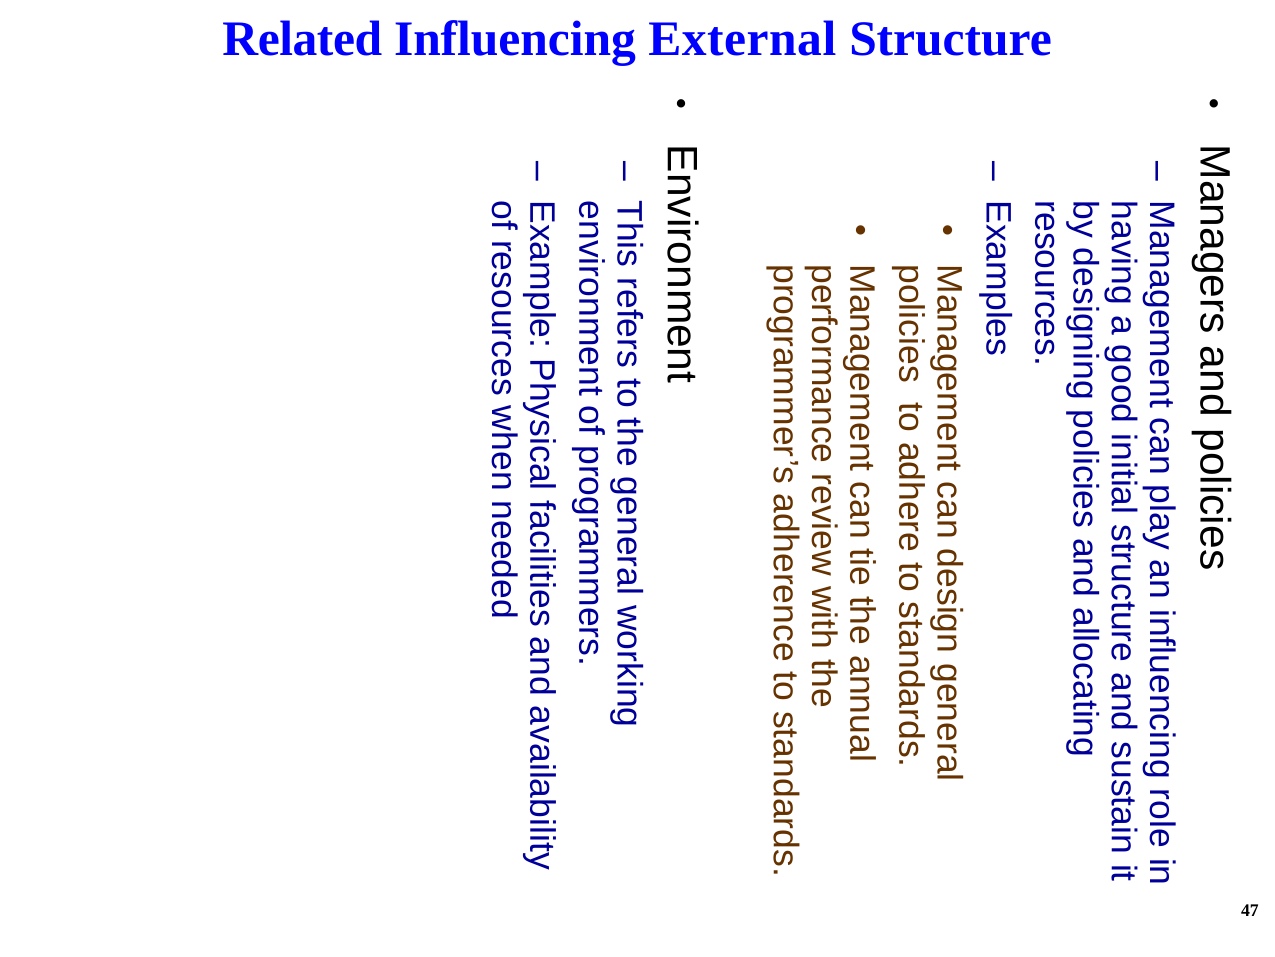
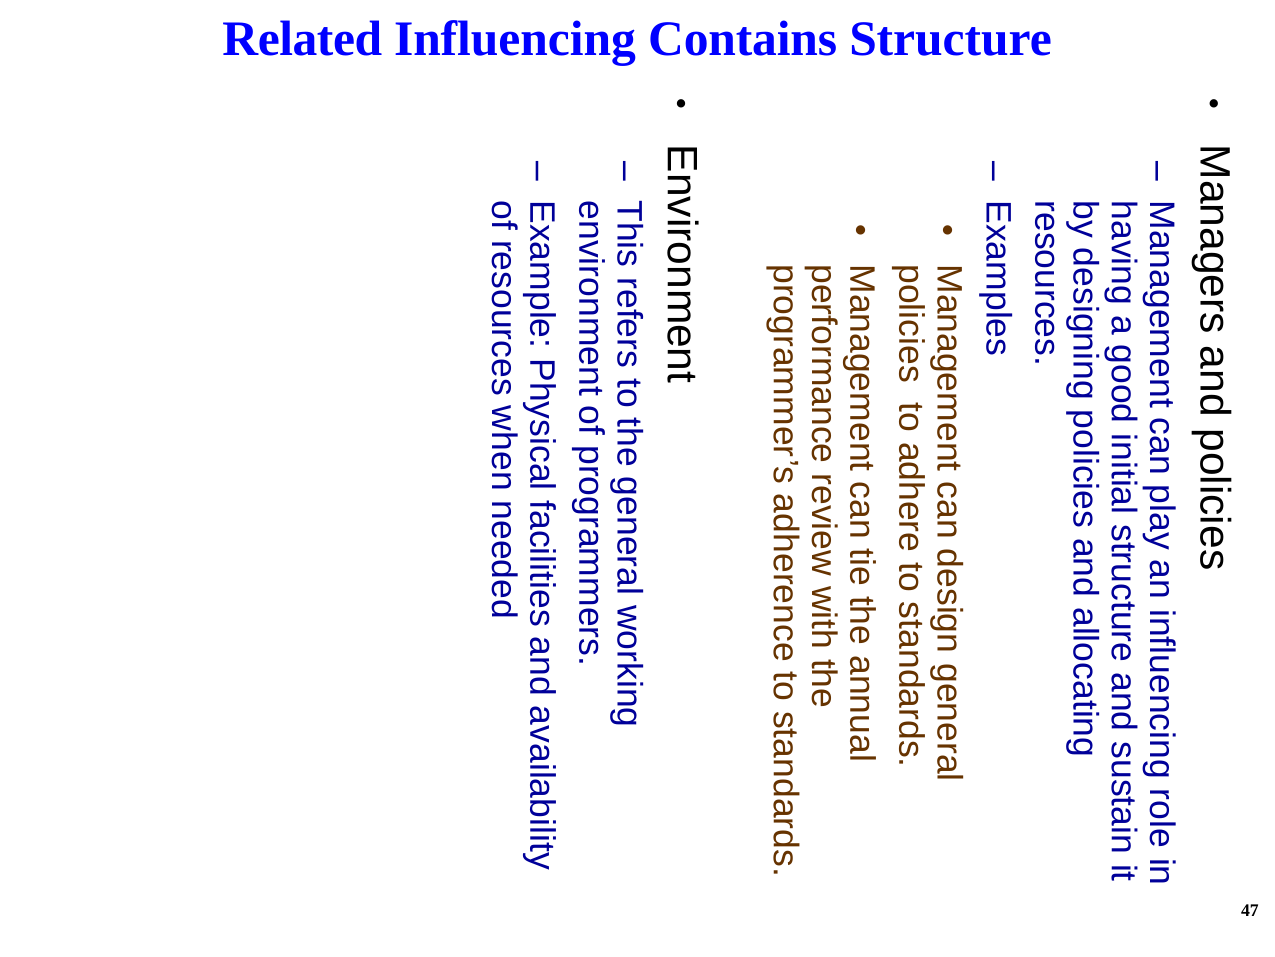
External: External -> Contains
